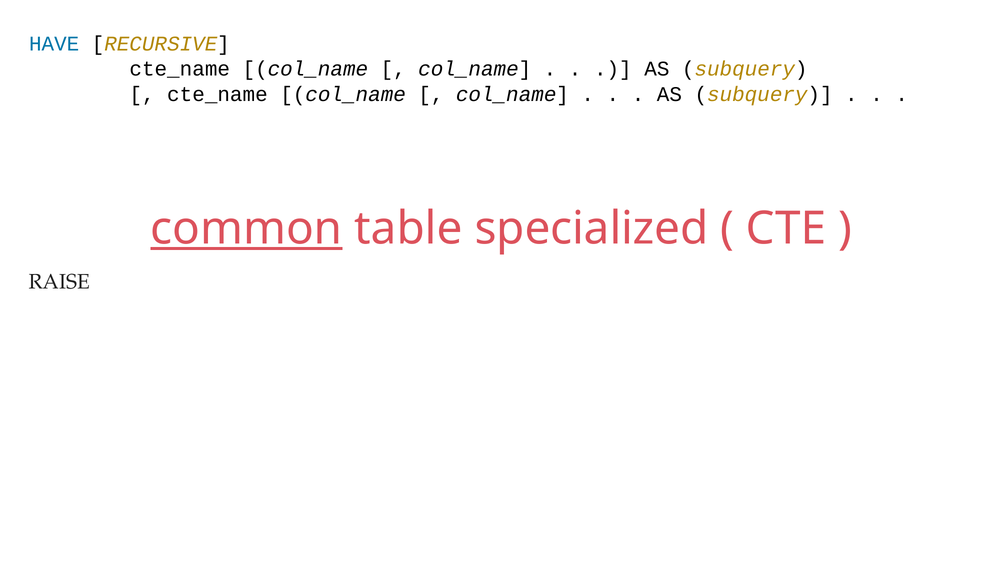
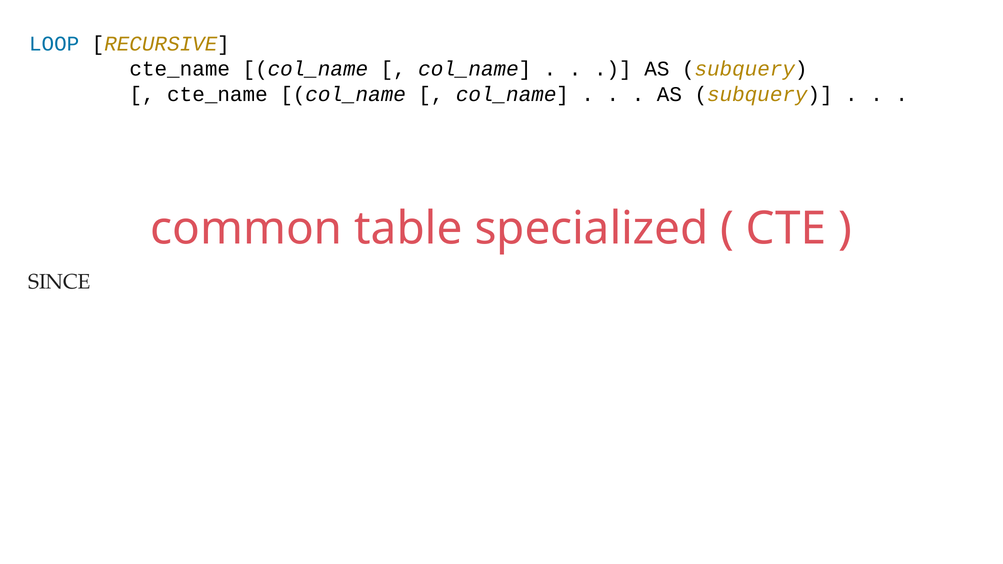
HAVE: HAVE -> LOOP
common underline: present -> none
RAISE: RAISE -> SINCE
